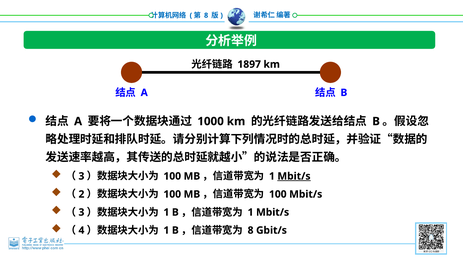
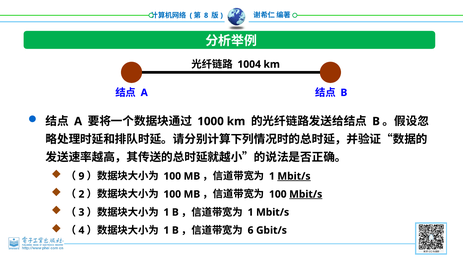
1897: 1897 -> 1004
3 at (81, 176): 3 -> 9
Mbit/s at (306, 194) underline: none -> present
8 at (251, 230): 8 -> 6
